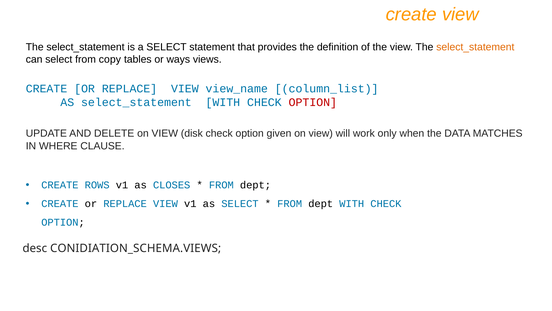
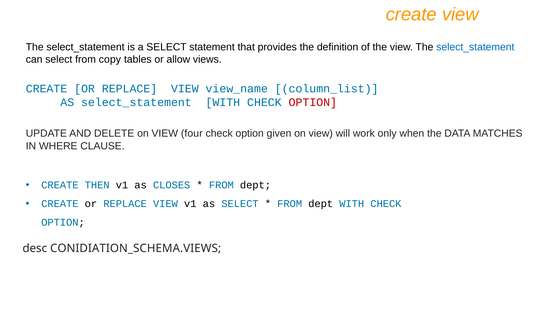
select_statement at (475, 47) colour: orange -> blue
ways: ways -> allow
disk: disk -> four
ROWS: ROWS -> THEN
